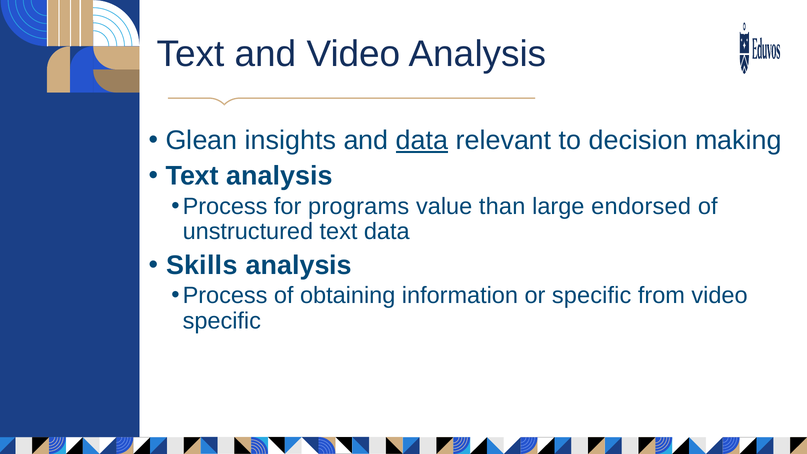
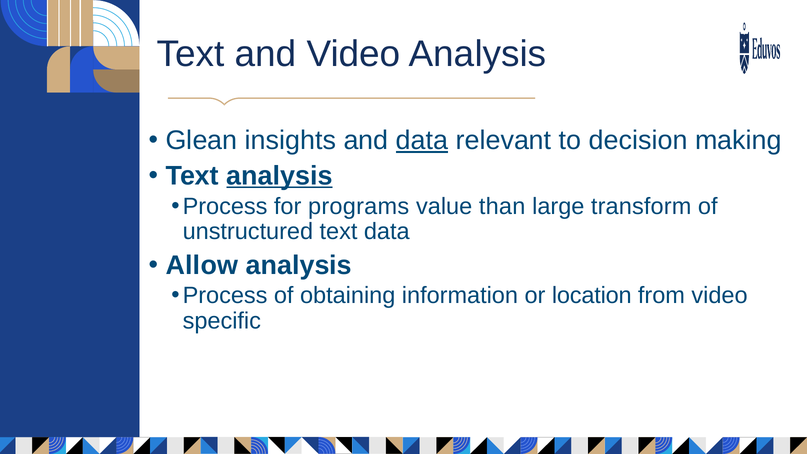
analysis at (279, 176) underline: none -> present
endorsed: endorsed -> transform
Skills: Skills -> Allow
or specific: specific -> location
